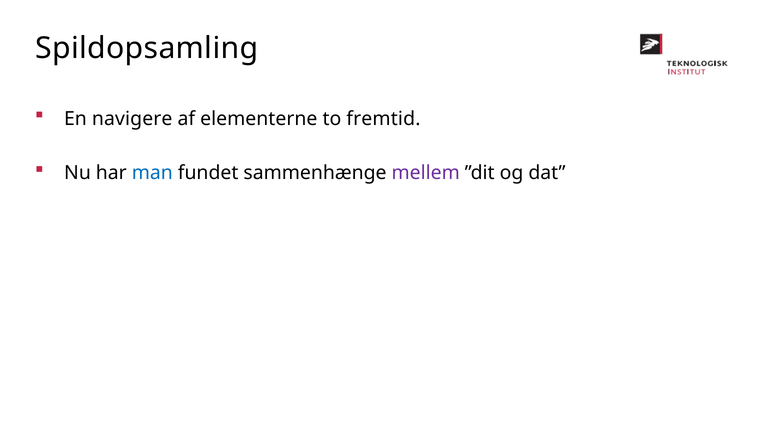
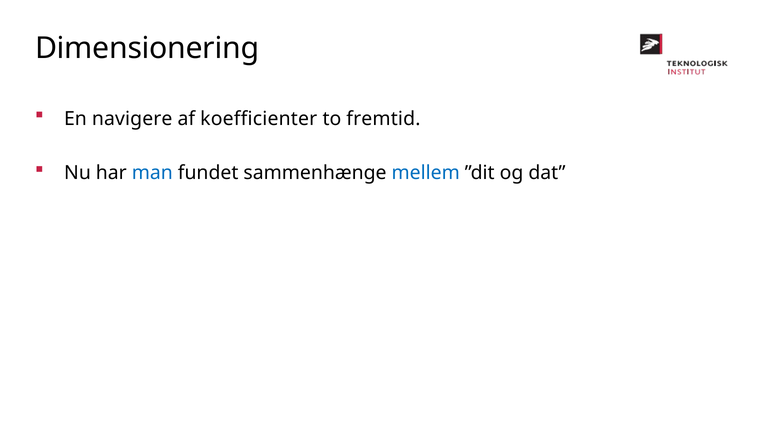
Spildopsamling: Spildopsamling -> Dimensionering
elementerne: elementerne -> koefficienter
mellem colour: purple -> blue
